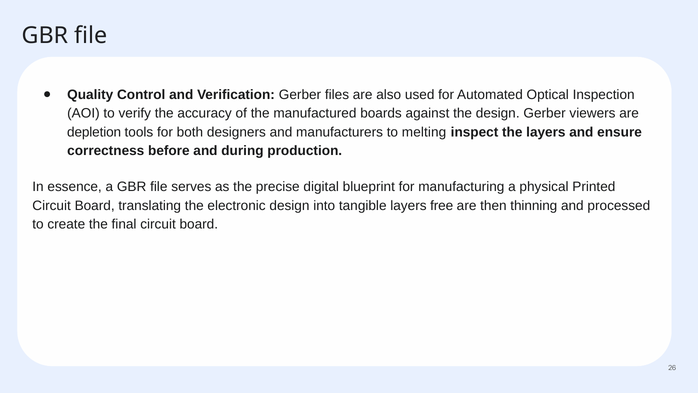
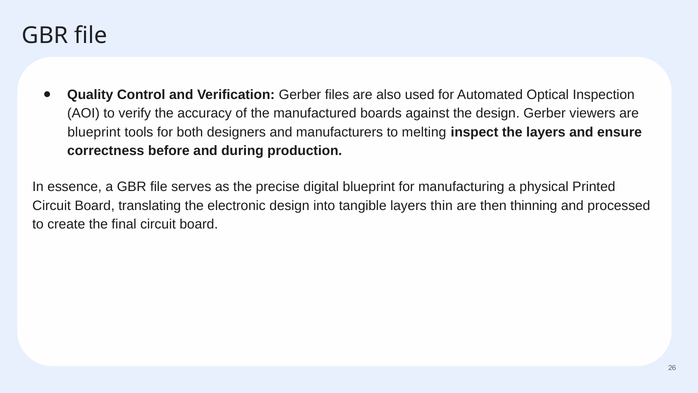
depletion at (94, 132): depletion -> blueprint
free: free -> thin
